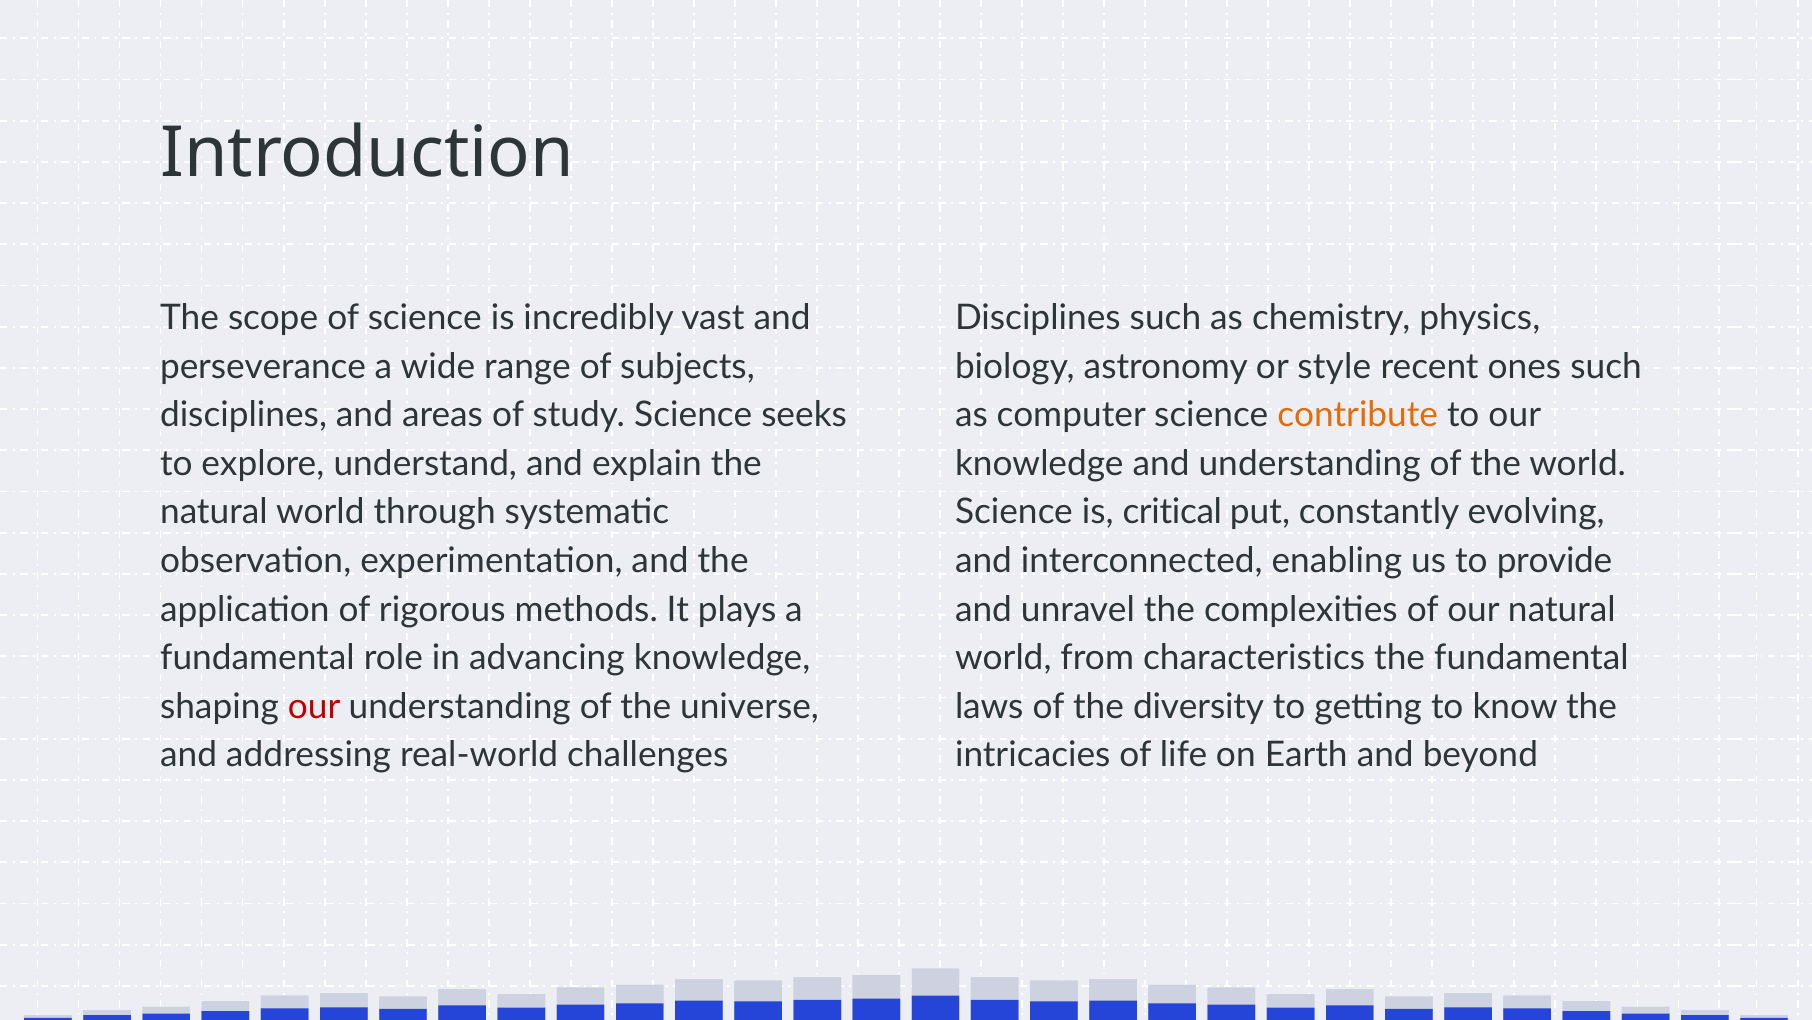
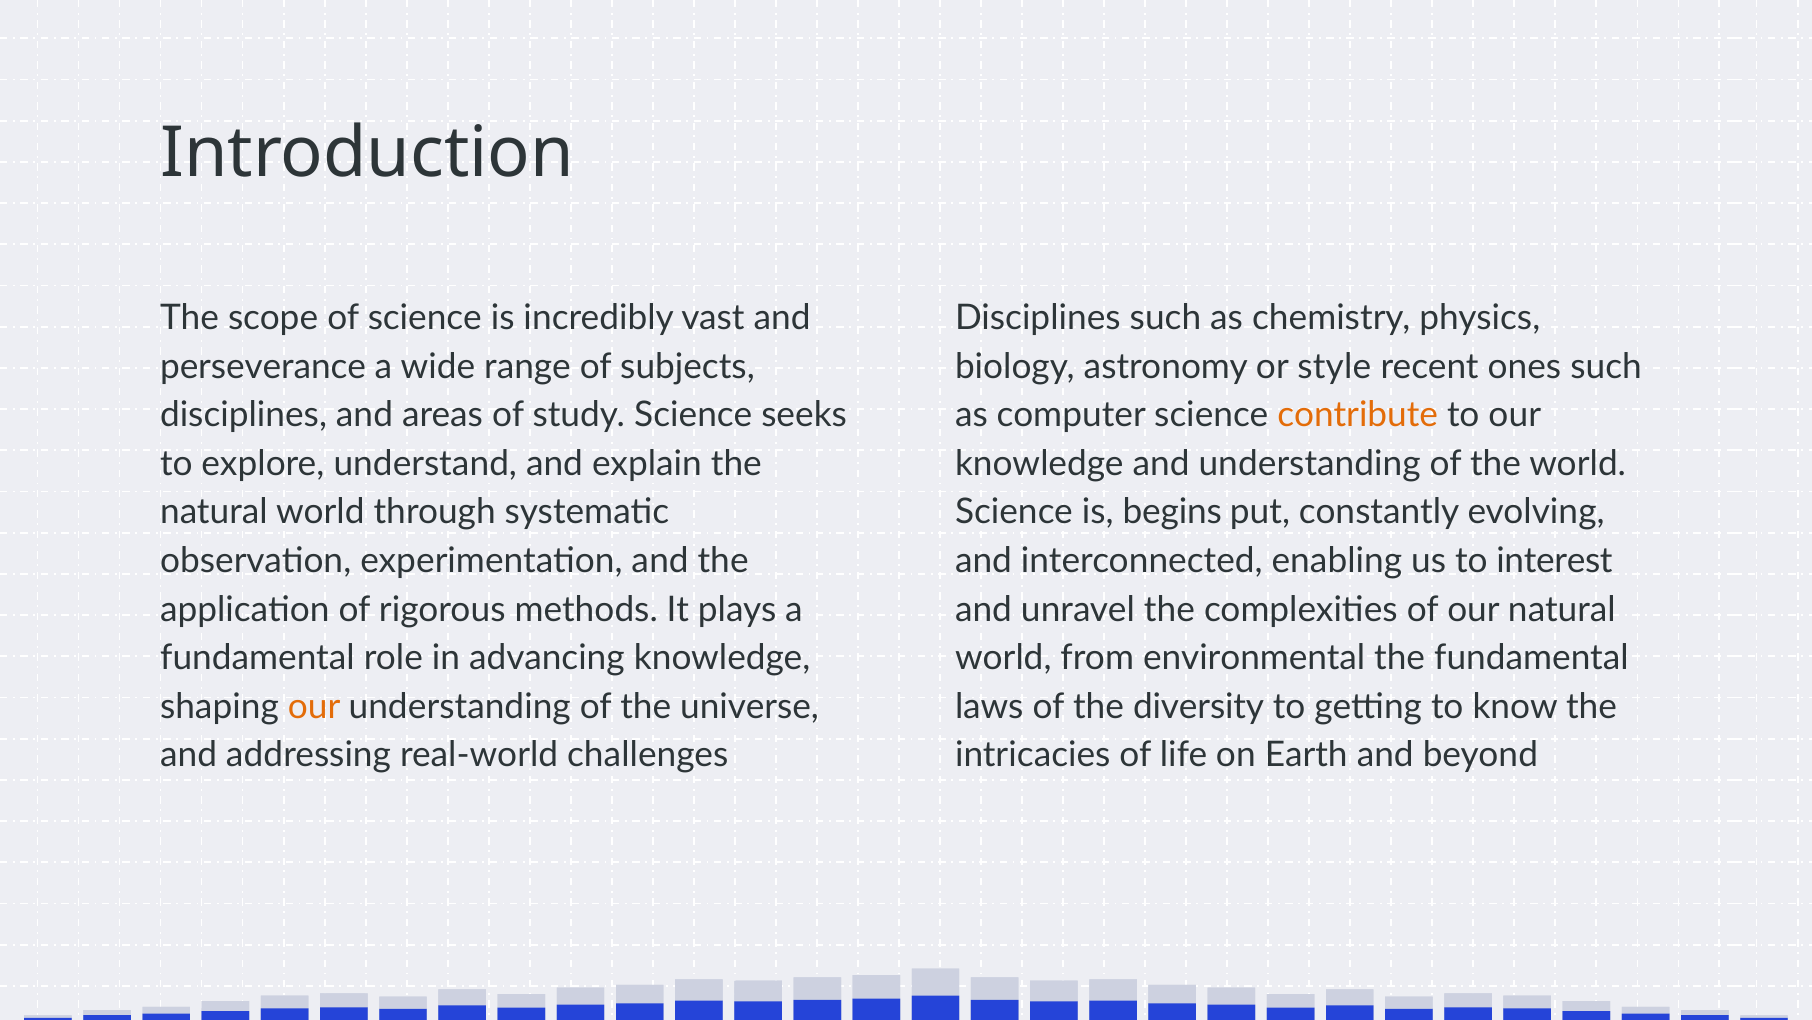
critical: critical -> begins
provide: provide -> interest
characteristics: characteristics -> environmental
our at (314, 706) colour: red -> orange
